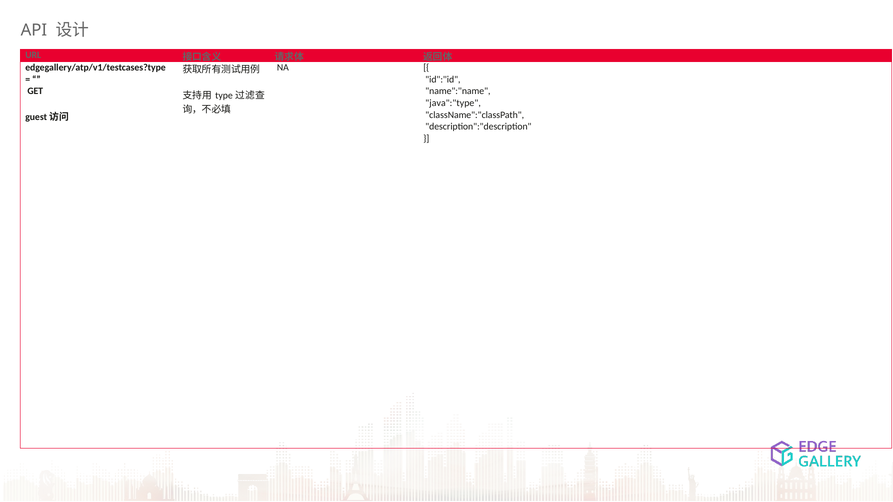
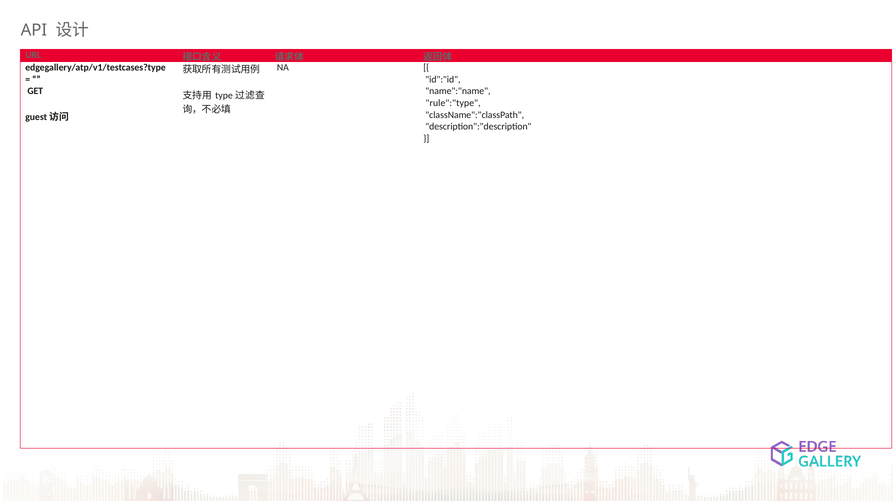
java":"type: java":"type -> rule":"type
